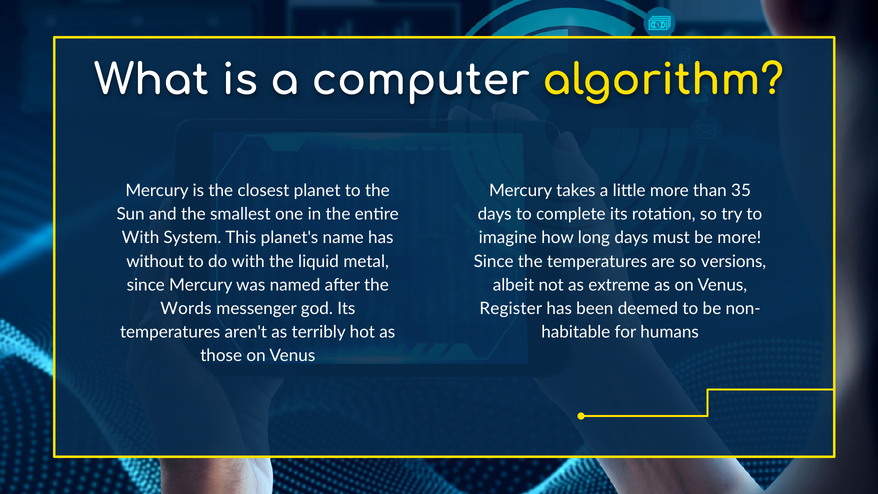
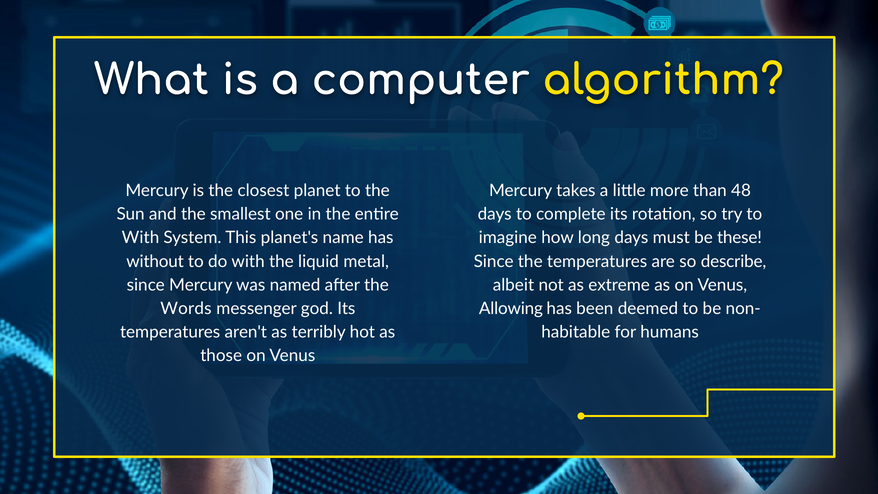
35: 35 -> 48
be more: more -> these
versions: versions -> describe
Register: Register -> Allowing
